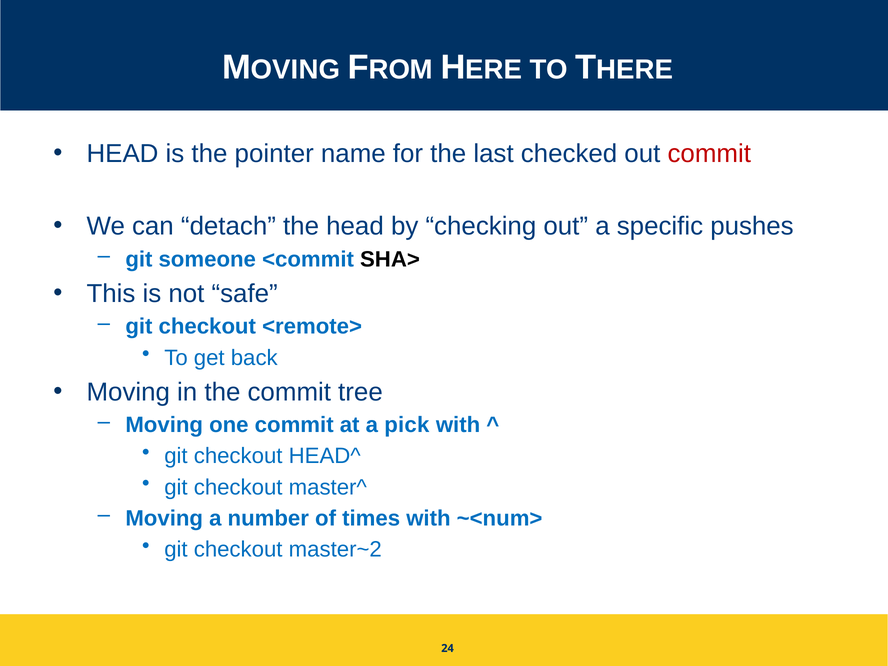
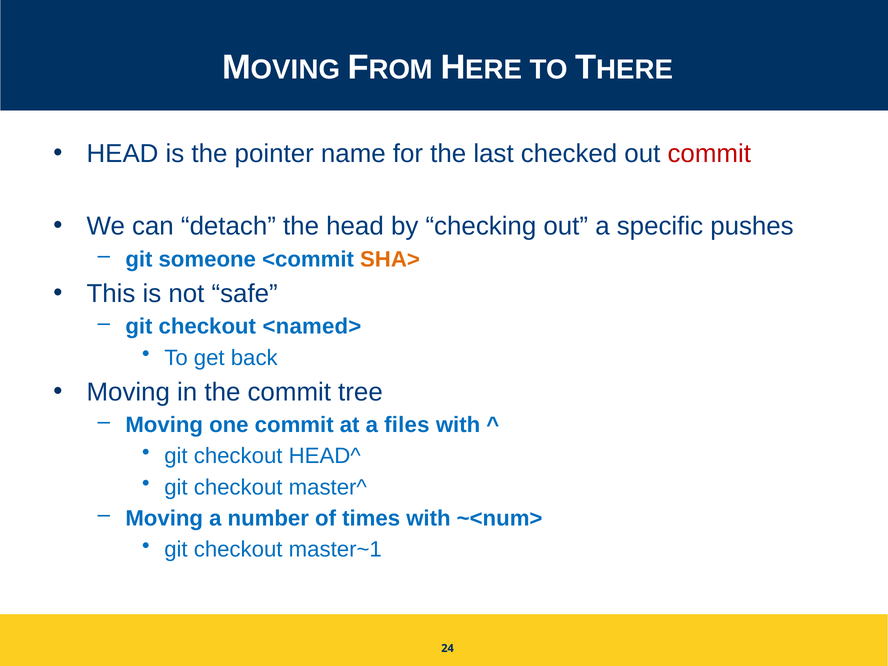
SHA> colour: black -> orange
<remote>: <remote> -> <named>
pick: pick -> files
master~2: master~2 -> master~1
